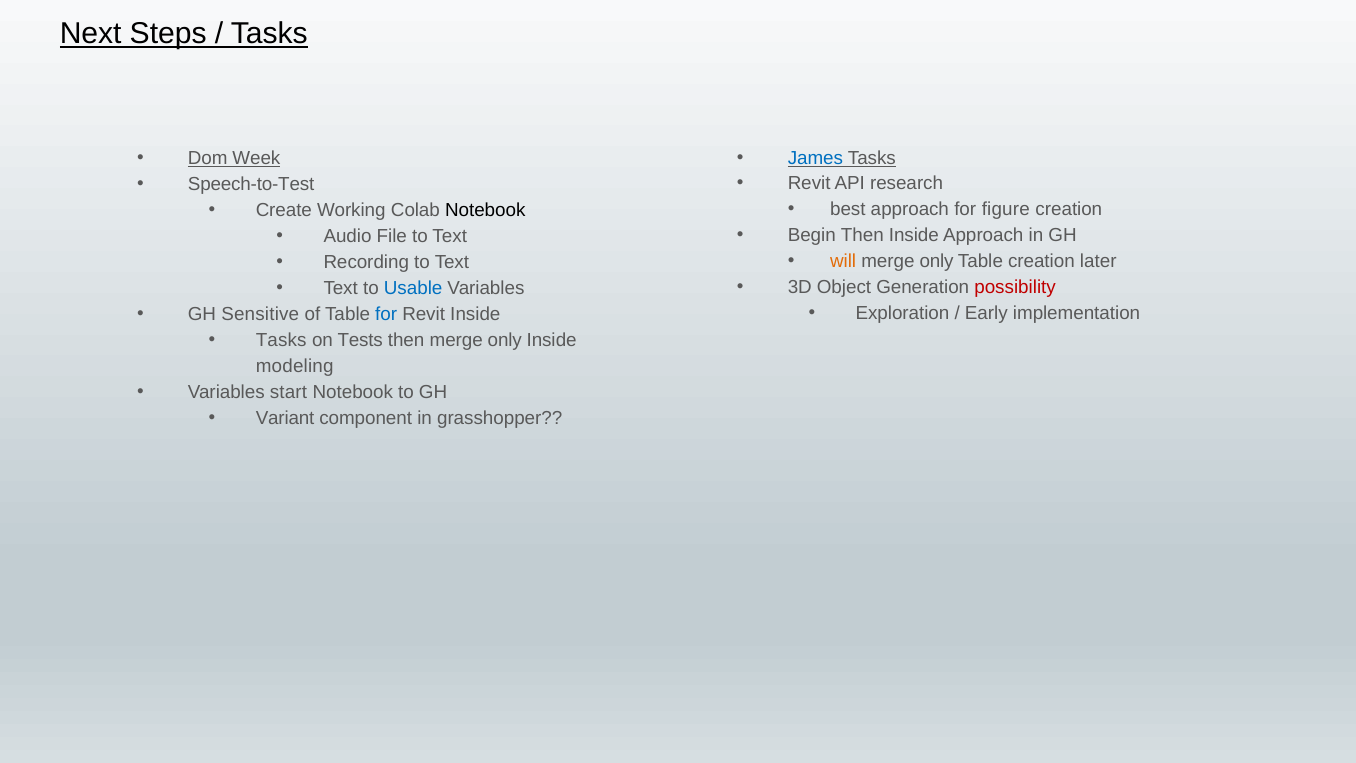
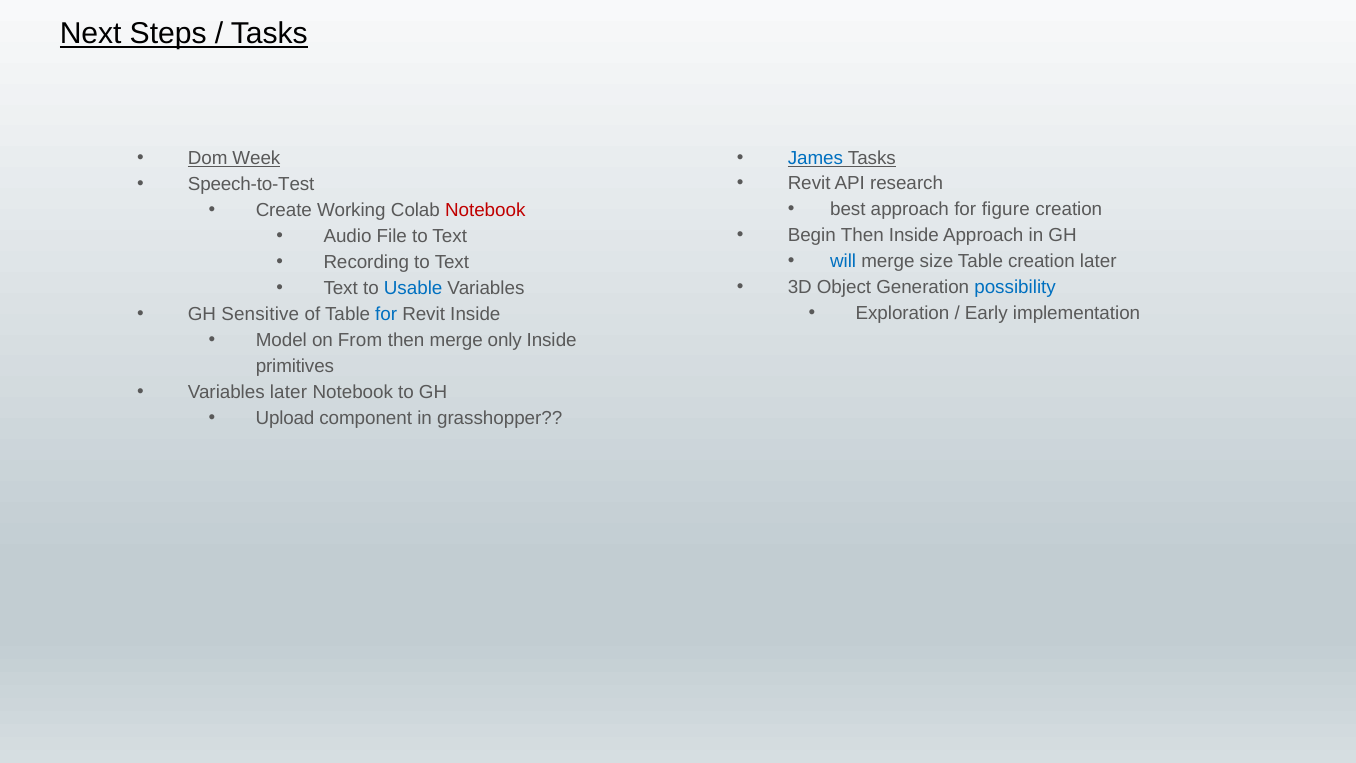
Notebook at (485, 210) colour: black -> red
will colour: orange -> blue
only at (937, 261): only -> size
possibility colour: red -> blue
Tasks at (281, 340): Tasks -> Model
Tests: Tests -> From
modeling: modeling -> primitives
Variables start: start -> later
Variant: Variant -> Upload
